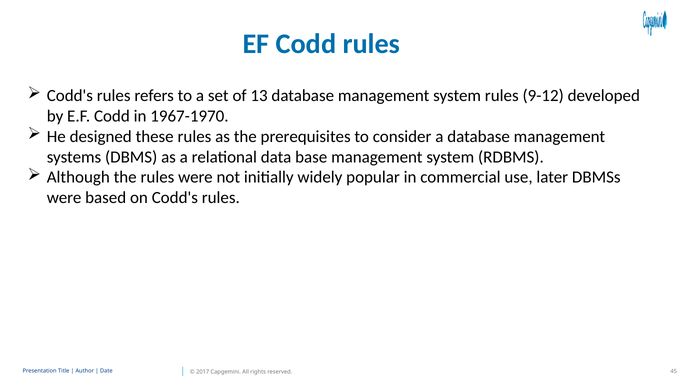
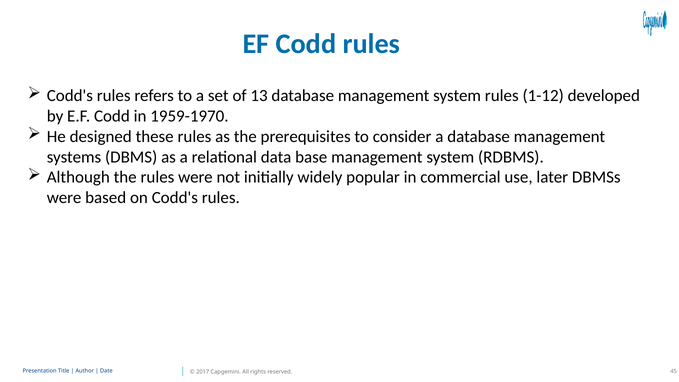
9-12: 9-12 -> 1-12
1967-1970: 1967-1970 -> 1959-1970
